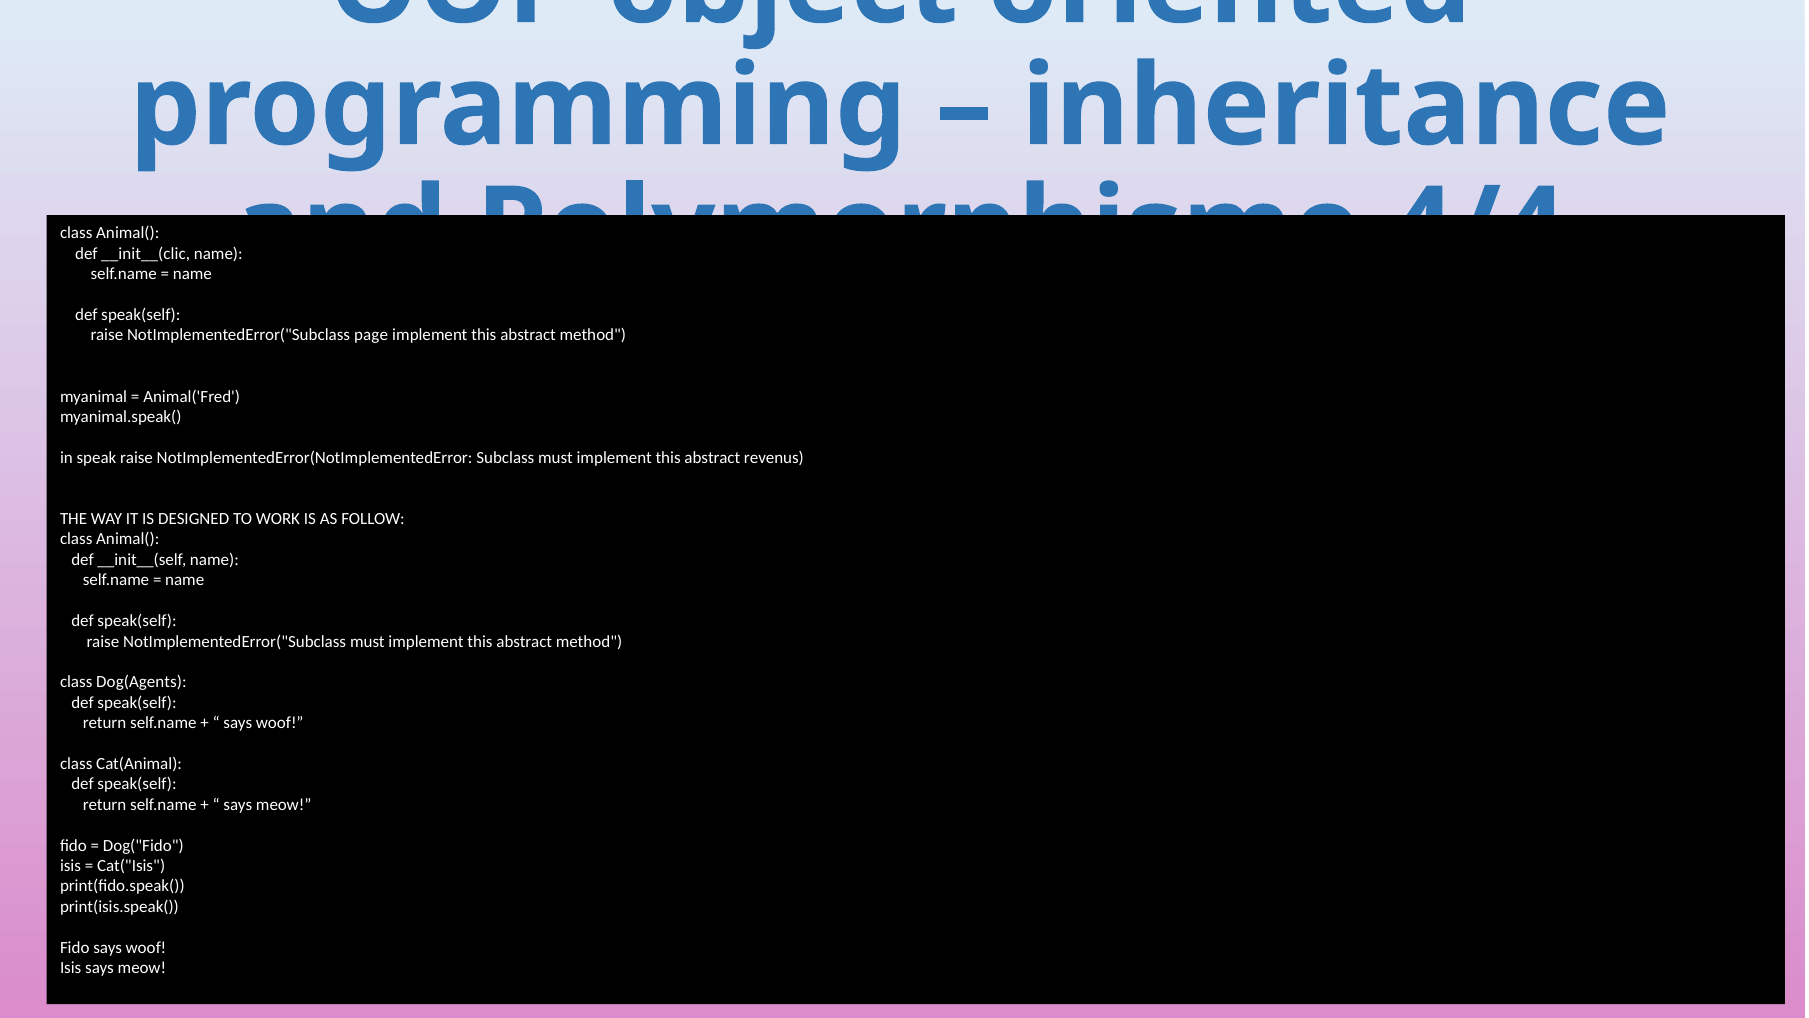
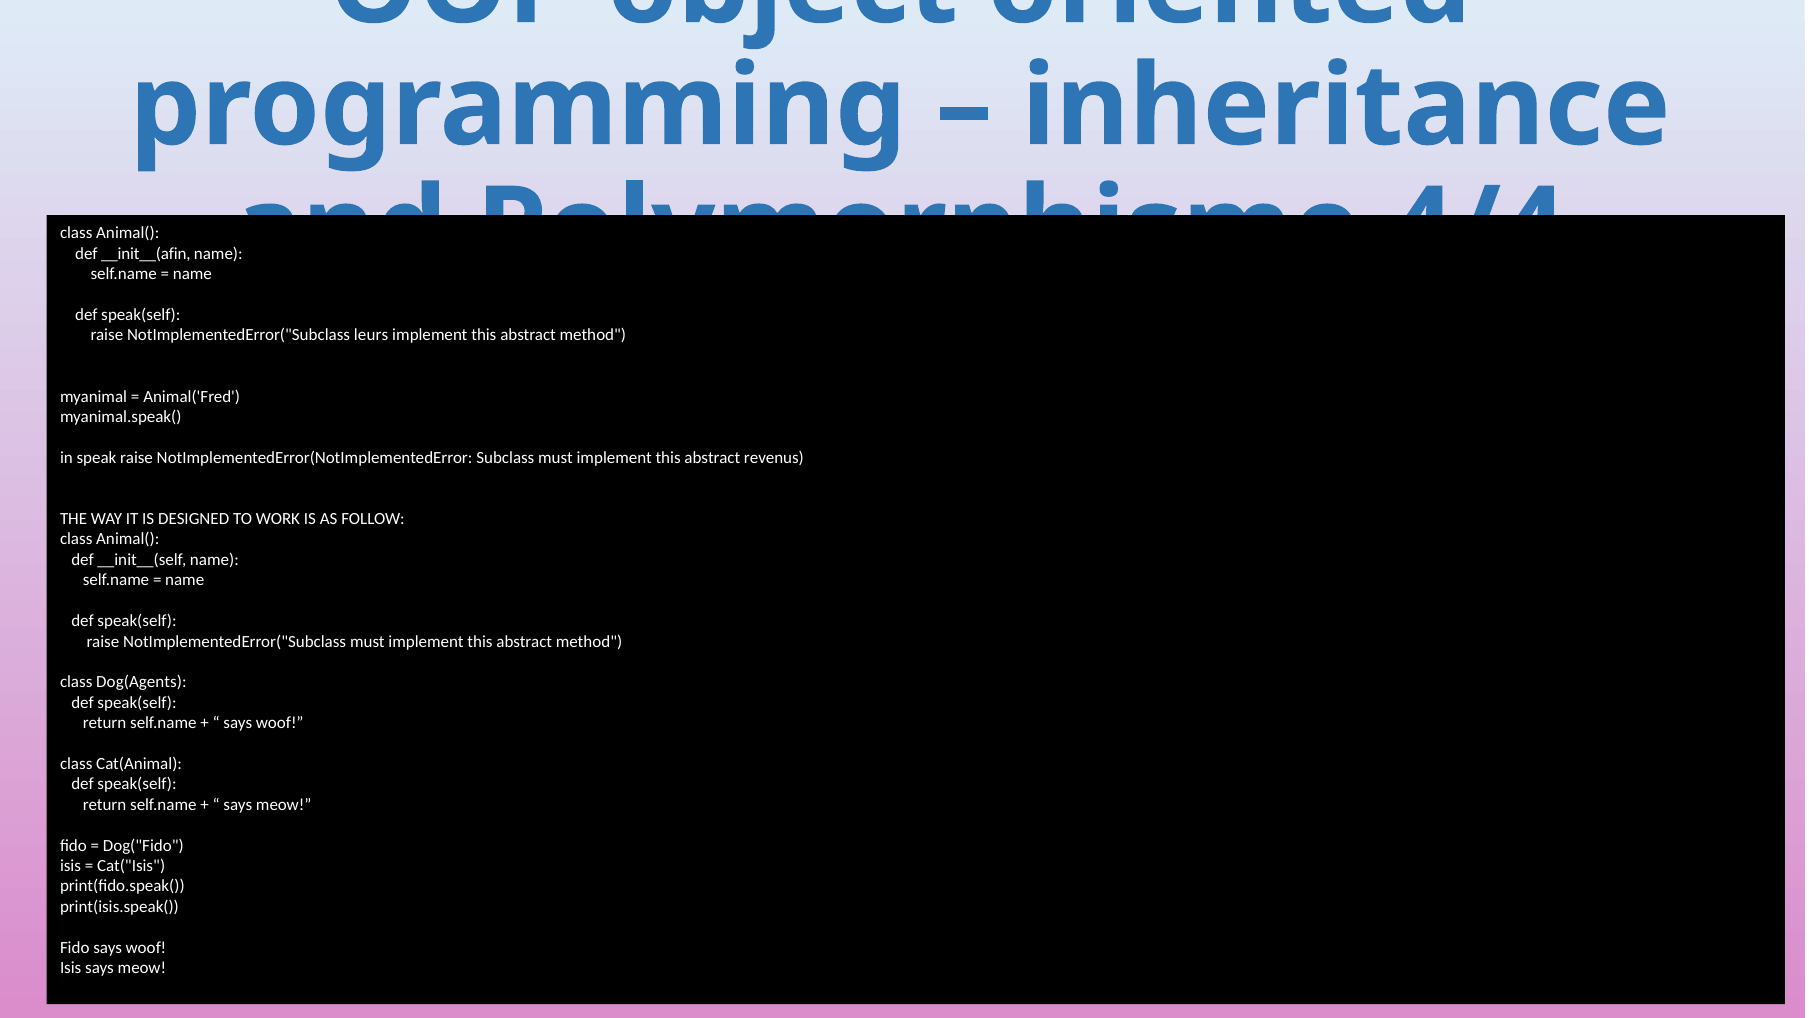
__init__(clic: __init__(clic -> __init__(afin
page: page -> leurs
